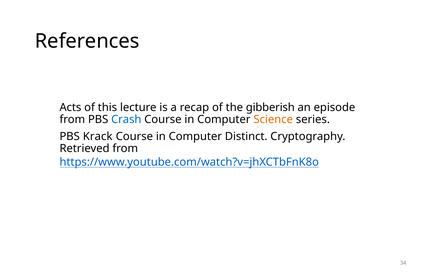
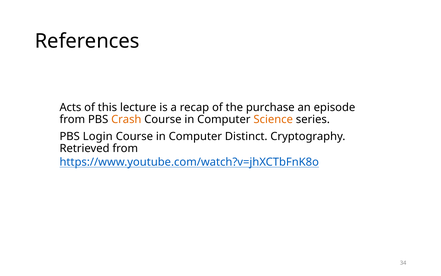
gibberish: gibberish -> purchase
Crash colour: blue -> orange
Krack: Krack -> Login
